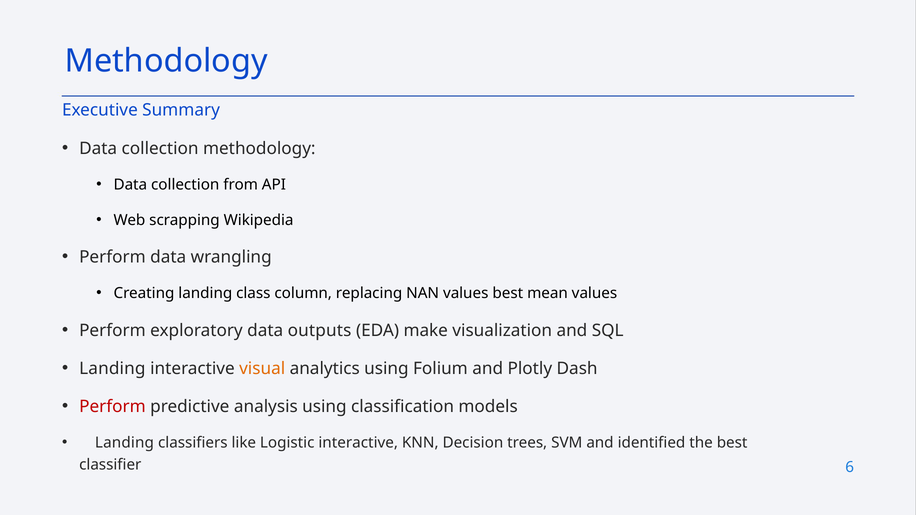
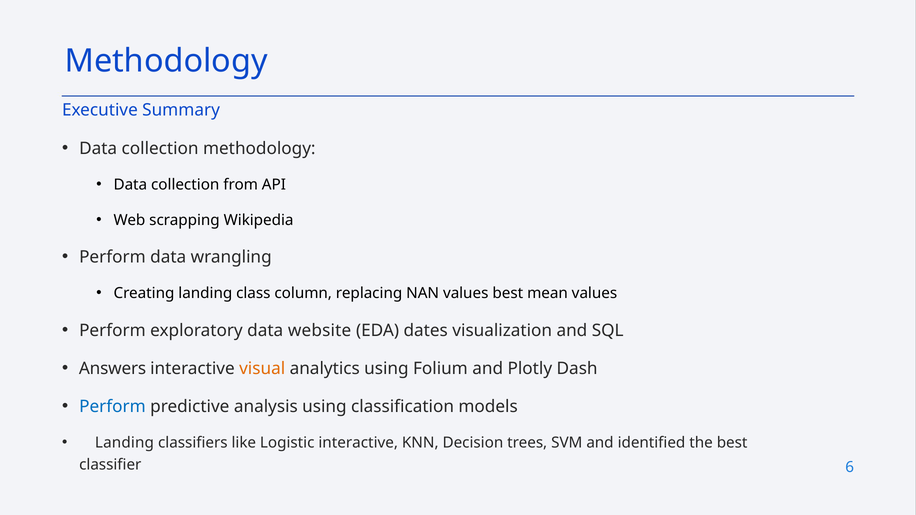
outputs: outputs -> website
make: make -> dates
Landing at (112, 369): Landing -> Answers
Perform at (112, 407) colour: red -> blue
